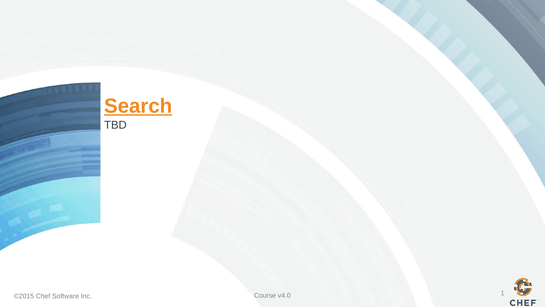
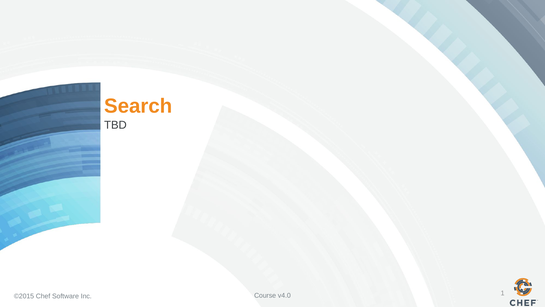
Search underline: present -> none
